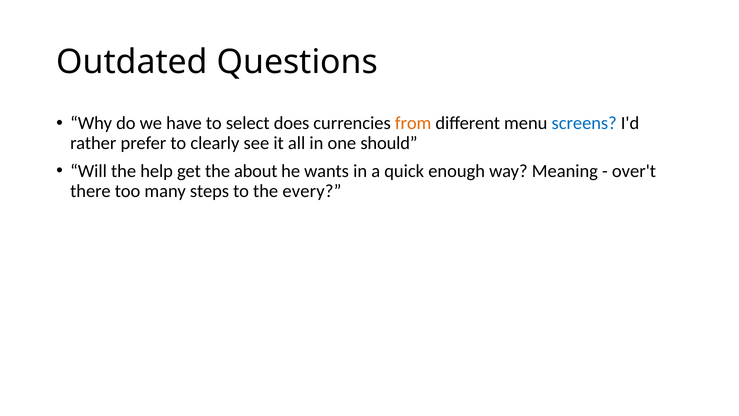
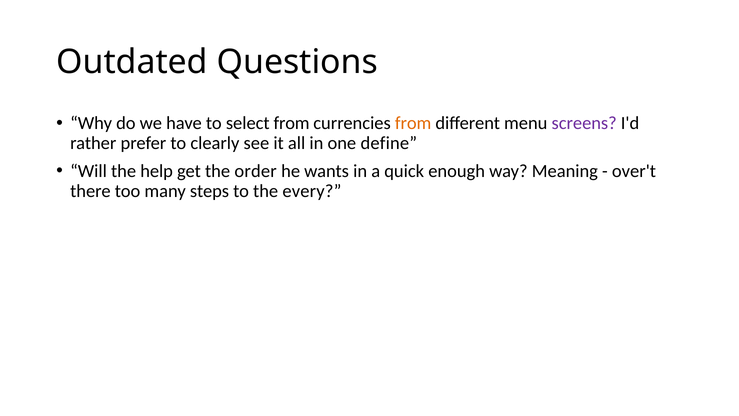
select does: does -> from
screens colour: blue -> purple
should: should -> define
about: about -> order
